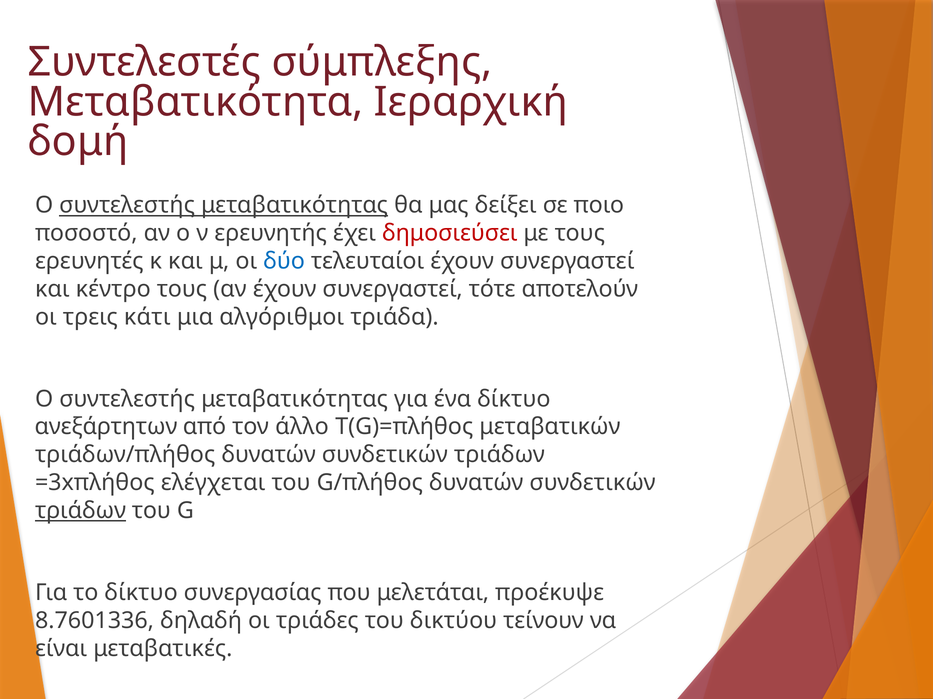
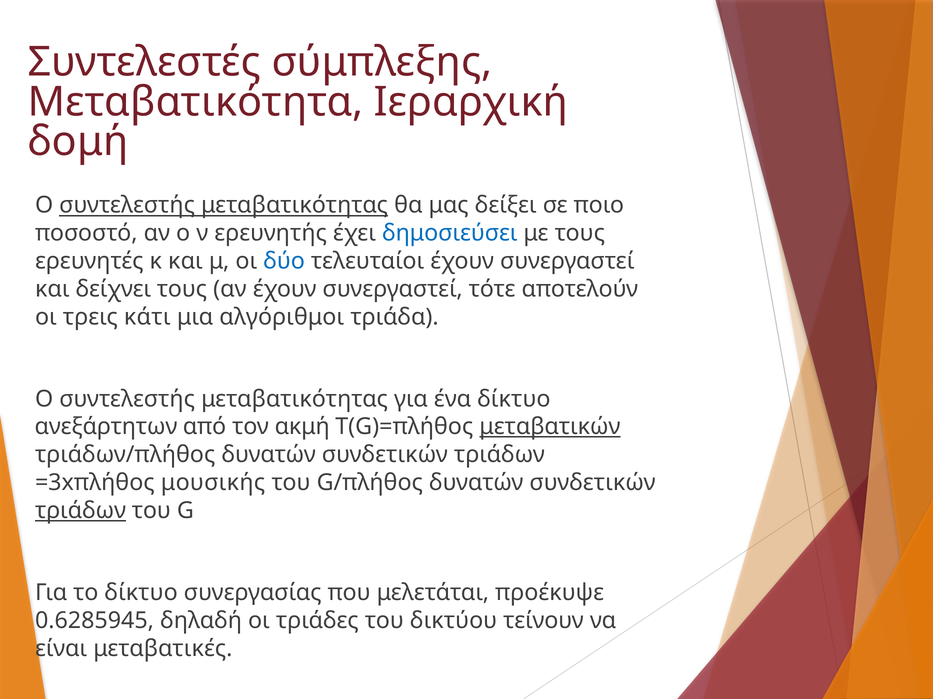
δημοσιεύσει colour: red -> blue
κέντρο: κέντρο -> δείχνει
άλλο: άλλο -> ακμή
μεταβατικών underline: none -> present
ελέγχεται: ελέγχεται -> μουσικής
8.7601336: 8.7601336 -> 0.6285945
